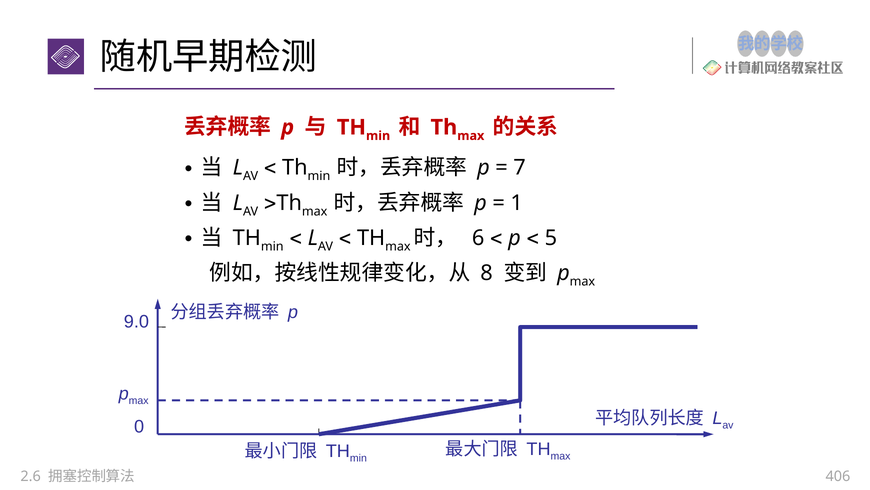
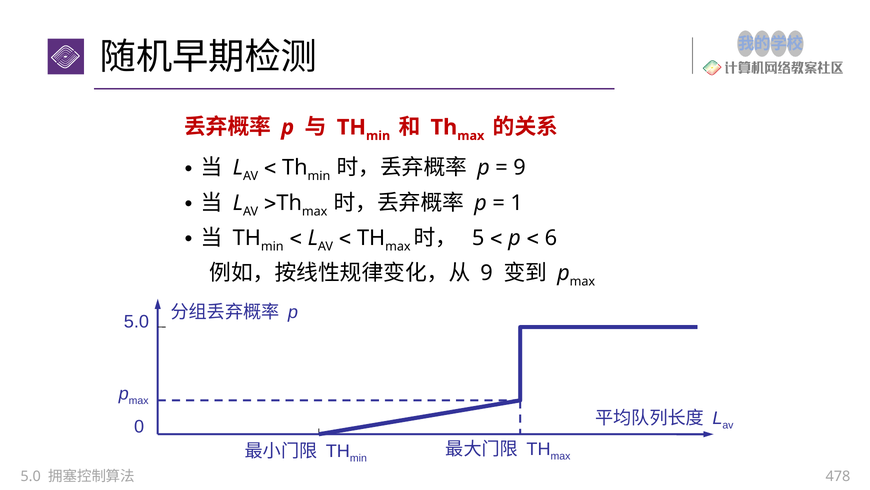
7 at (520, 168): 7 -> 9
6: 6 -> 5
5: 5 -> 6
8 at (487, 273): 8 -> 9
9.0 at (136, 321): 9.0 -> 5.0
2.6 at (31, 476): 2.6 -> 5.0
406: 406 -> 478
